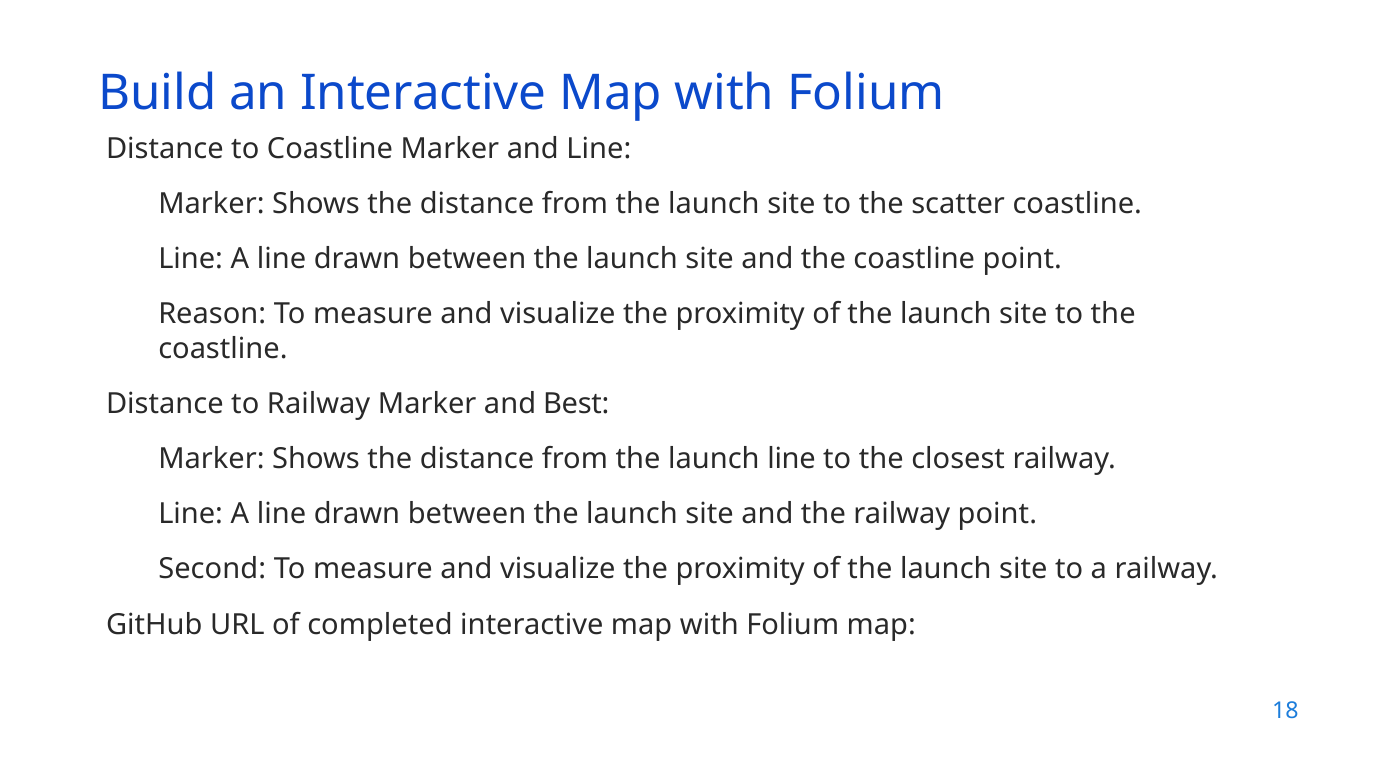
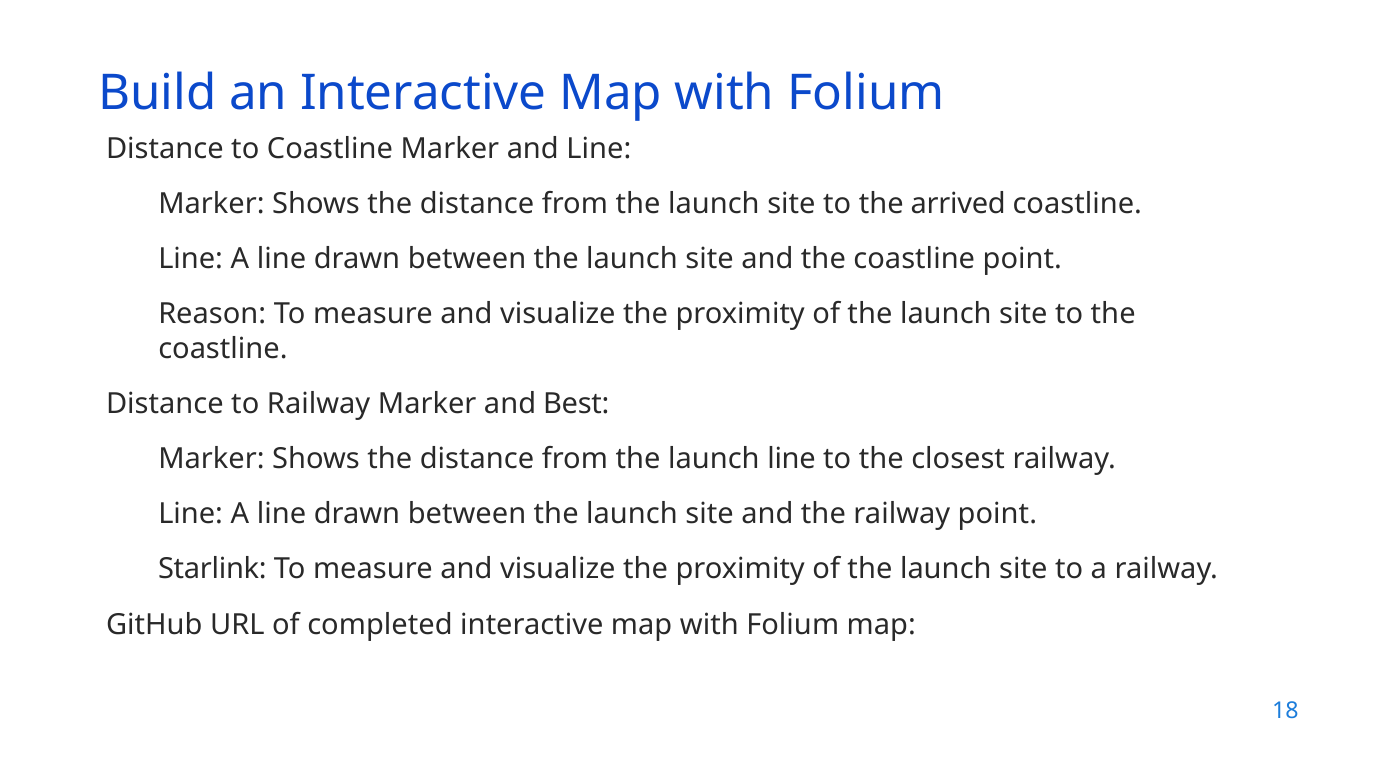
scatter: scatter -> arrived
Second: Second -> Starlink
